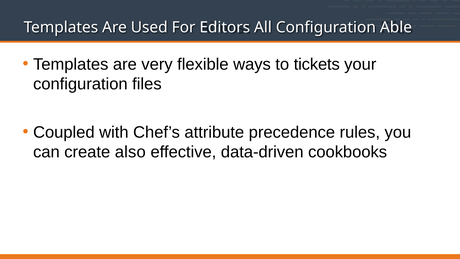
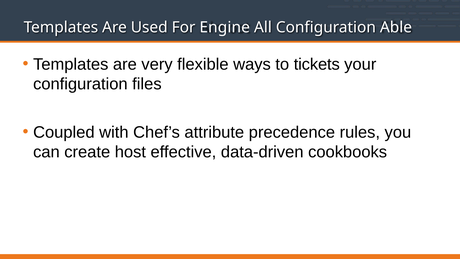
Editors: Editors -> Engine
also: also -> host
